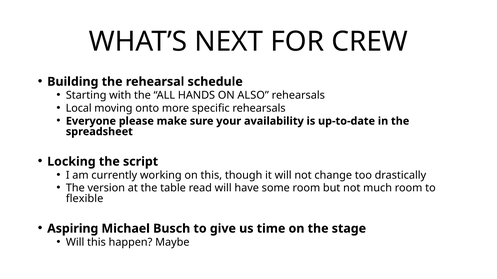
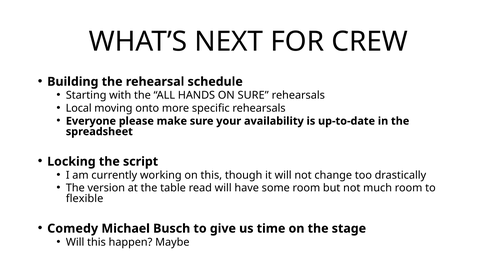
ON ALSO: ALSO -> SURE
Aspiring: Aspiring -> Comedy
